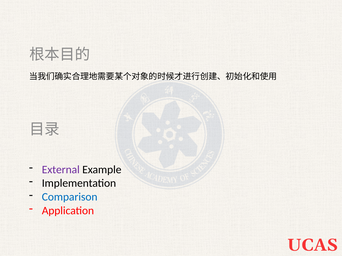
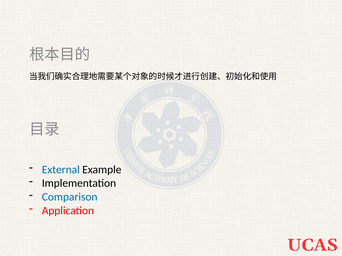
External colour: purple -> blue
